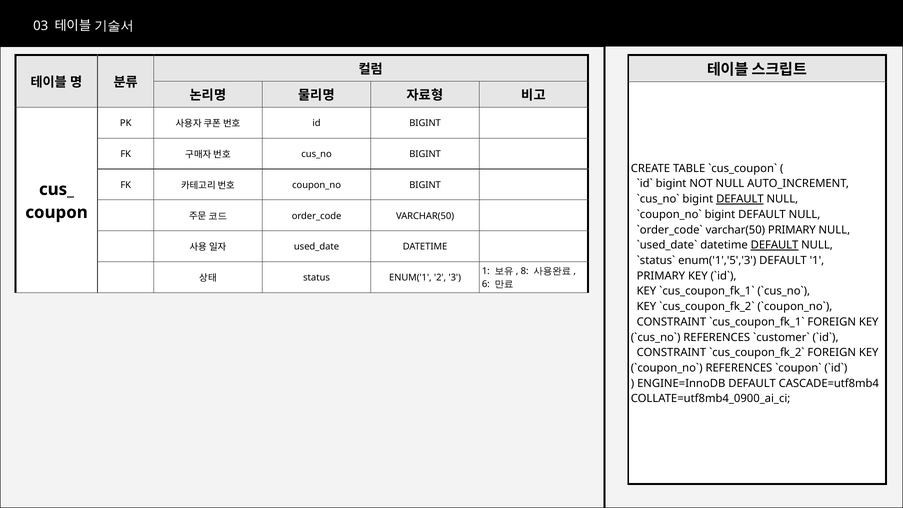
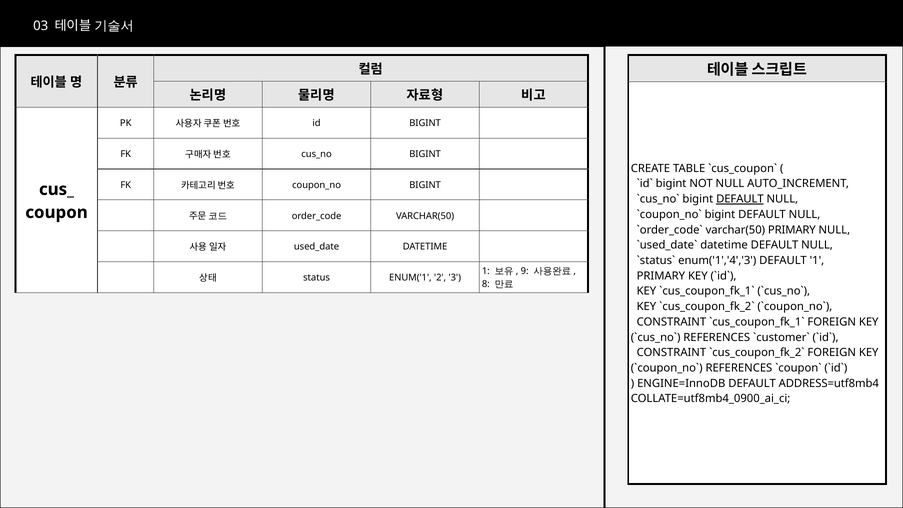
DEFAULT at (775, 245) underline: present -> none
enum('1','5','3: enum('1','5','3 -> enum('1','4','3
8: 8 -> 9
6: 6 -> 8
CASCADE=utf8mb4: CASCADE=utf8mb4 -> ADDRESS=utf8mb4
